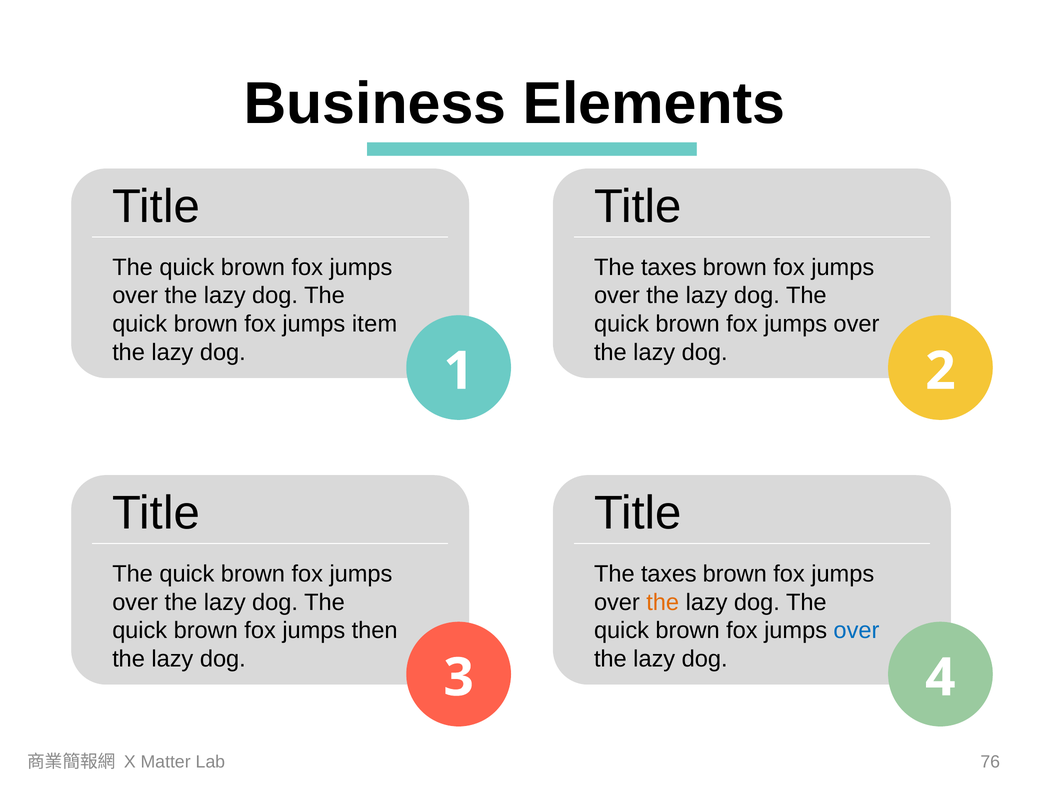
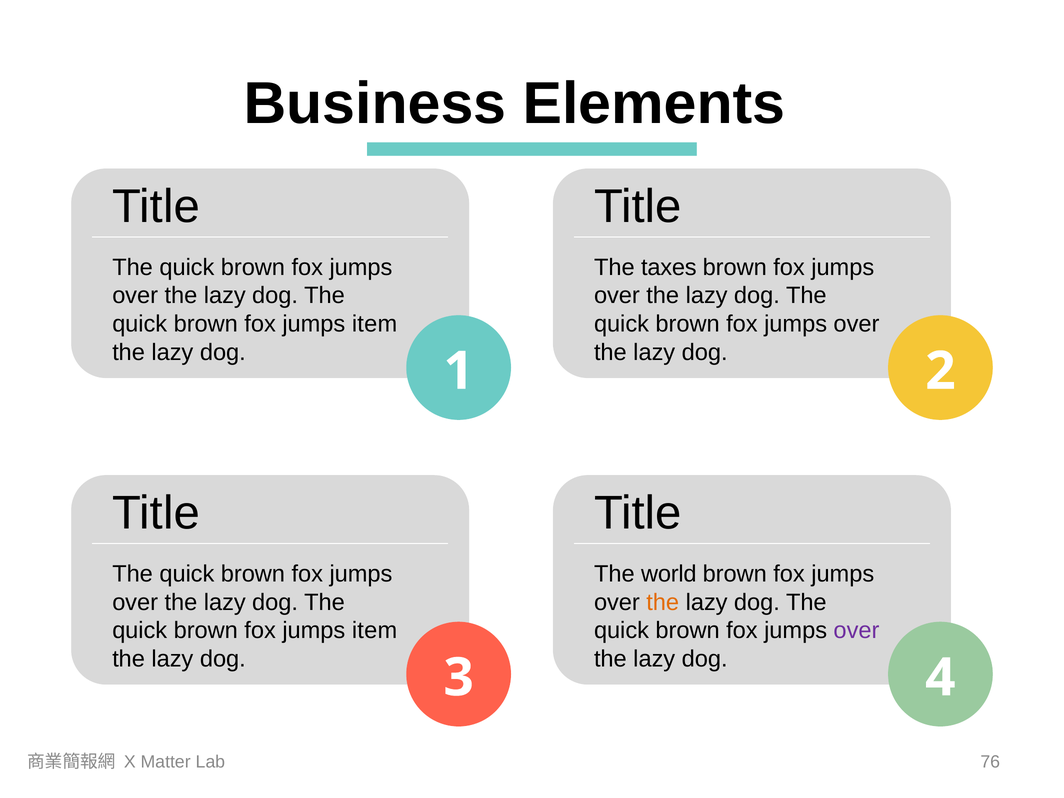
taxes at (669, 574): taxes -> world
then at (375, 631): then -> item
over at (856, 631) colour: blue -> purple
